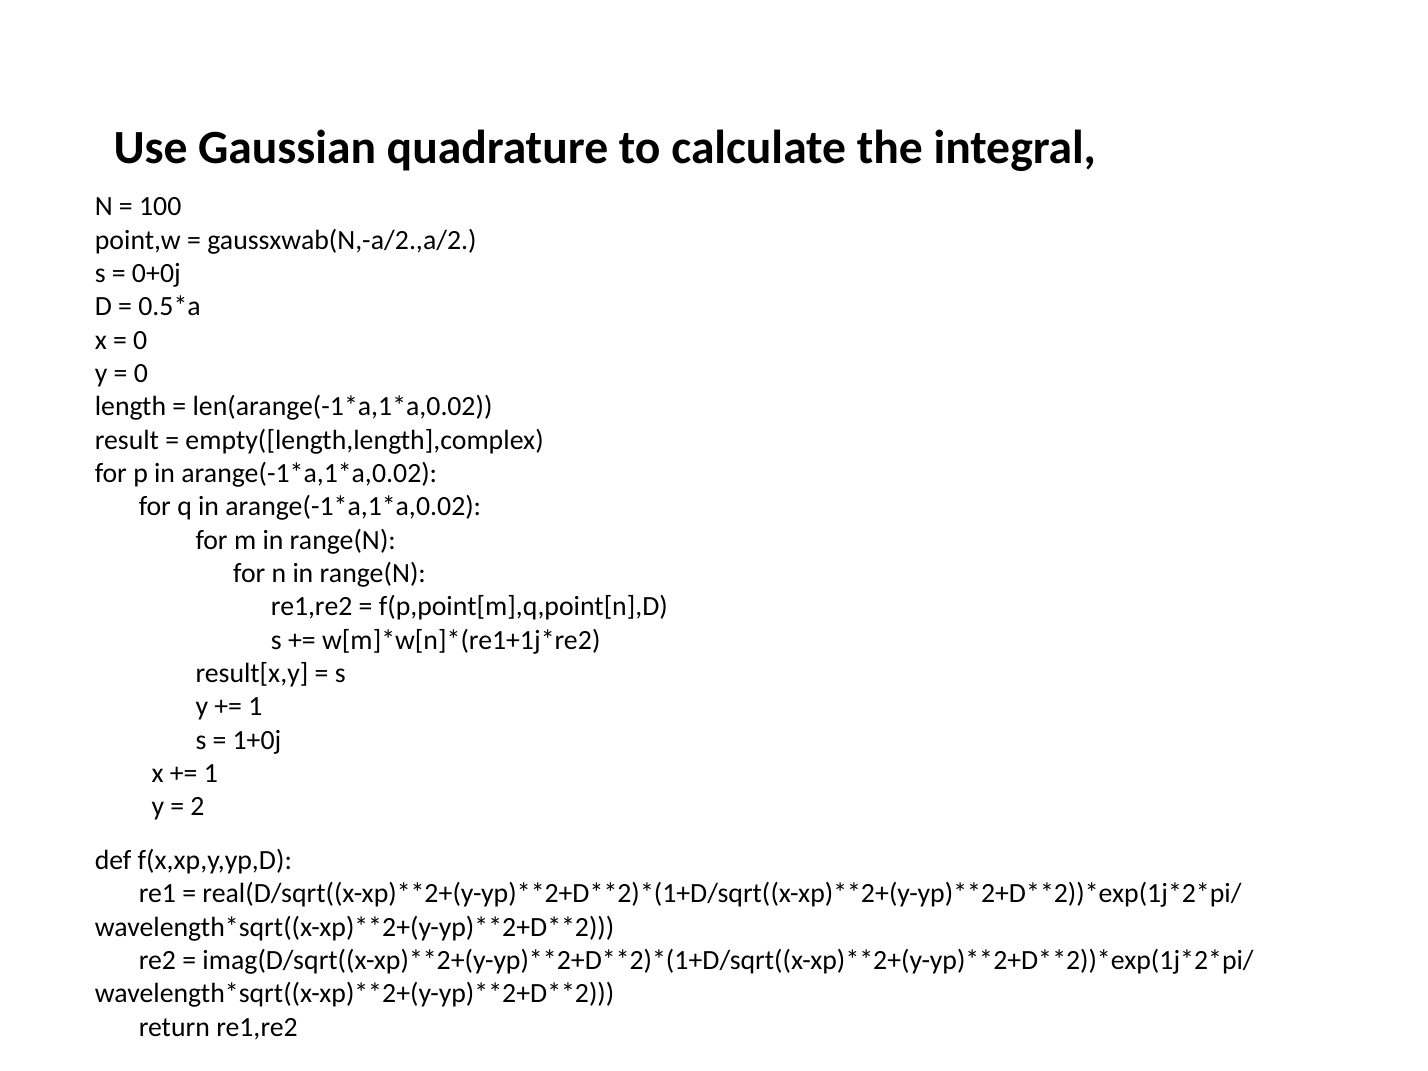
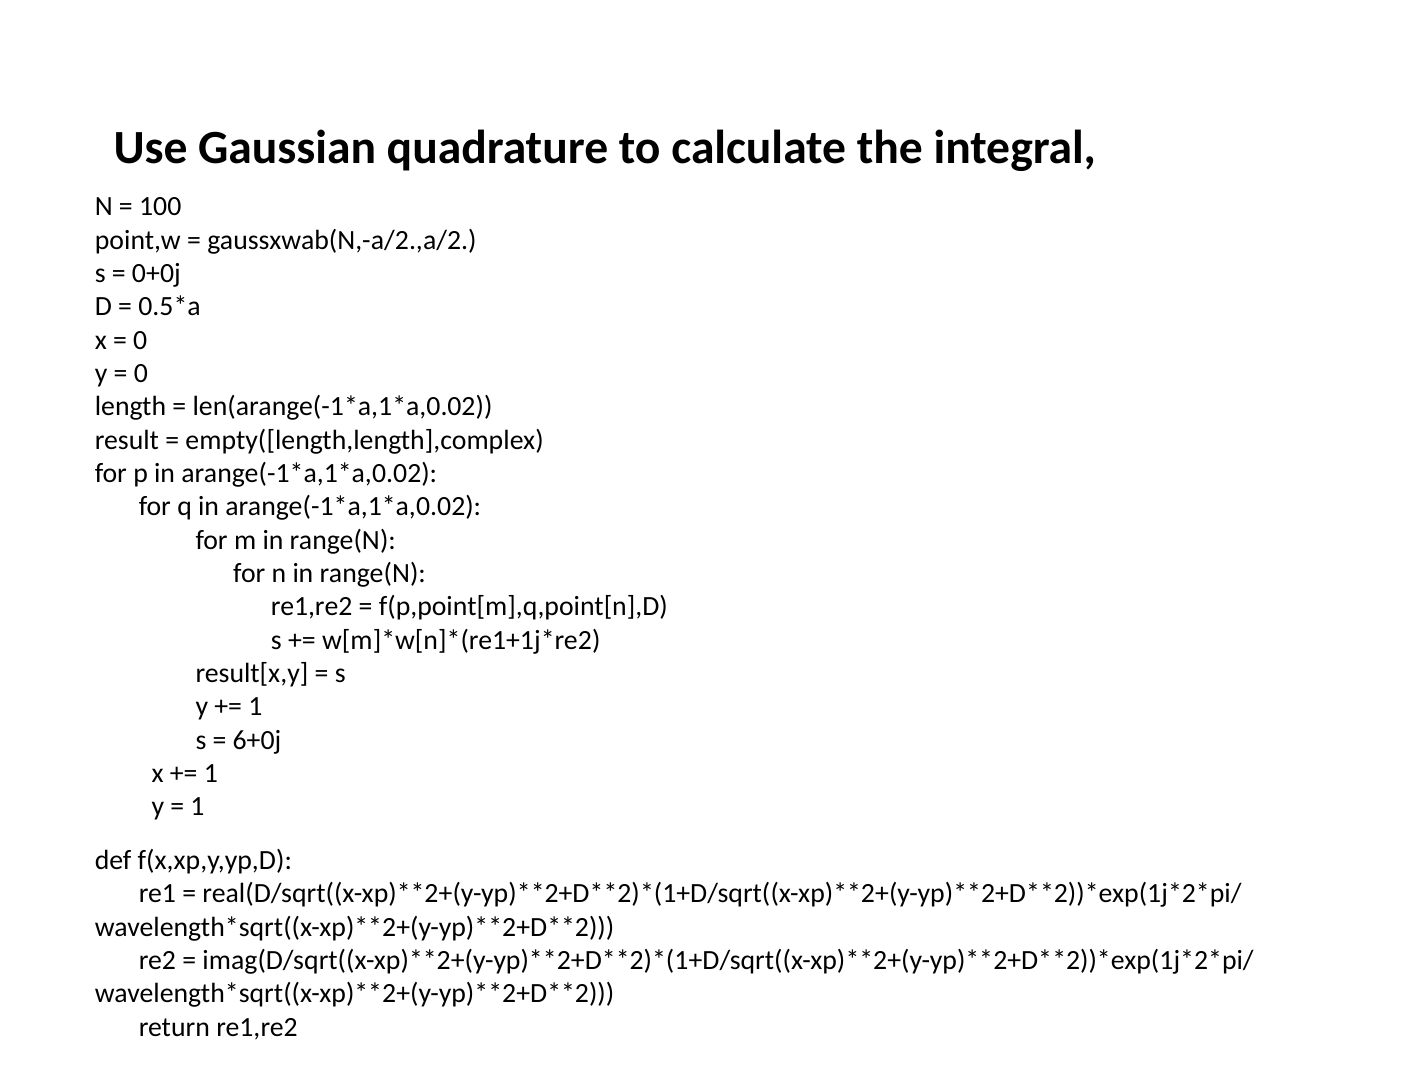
1+0j: 1+0j -> 6+0j
2 at (198, 807): 2 -> 1
